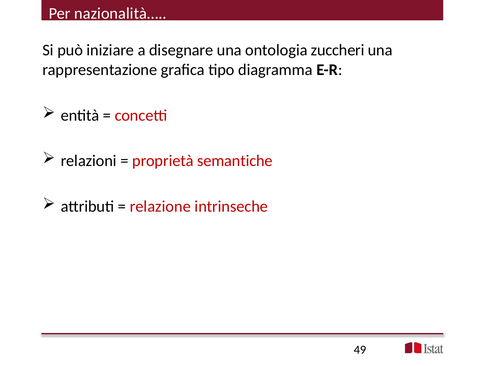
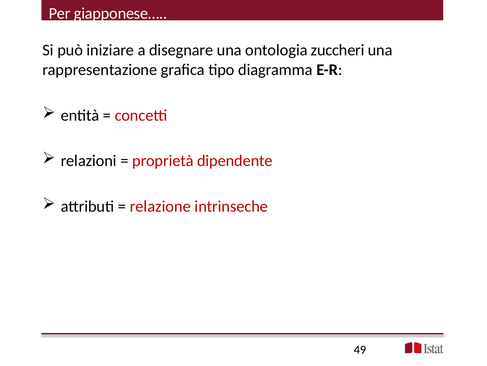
nazionalità…: nazionalità… -> giapponese…
semantiche: semantiche -> dipendente
